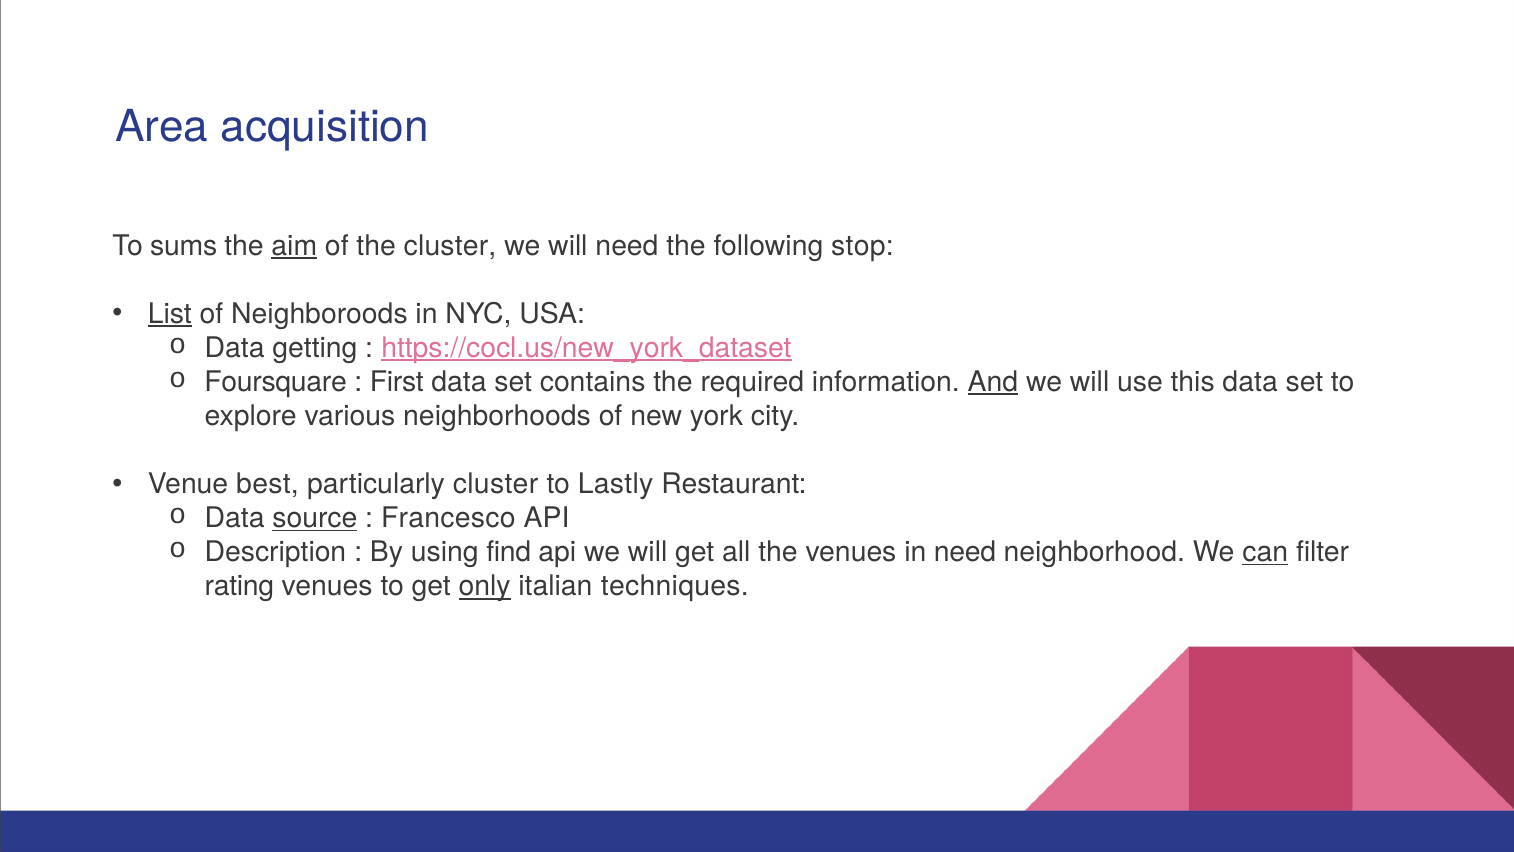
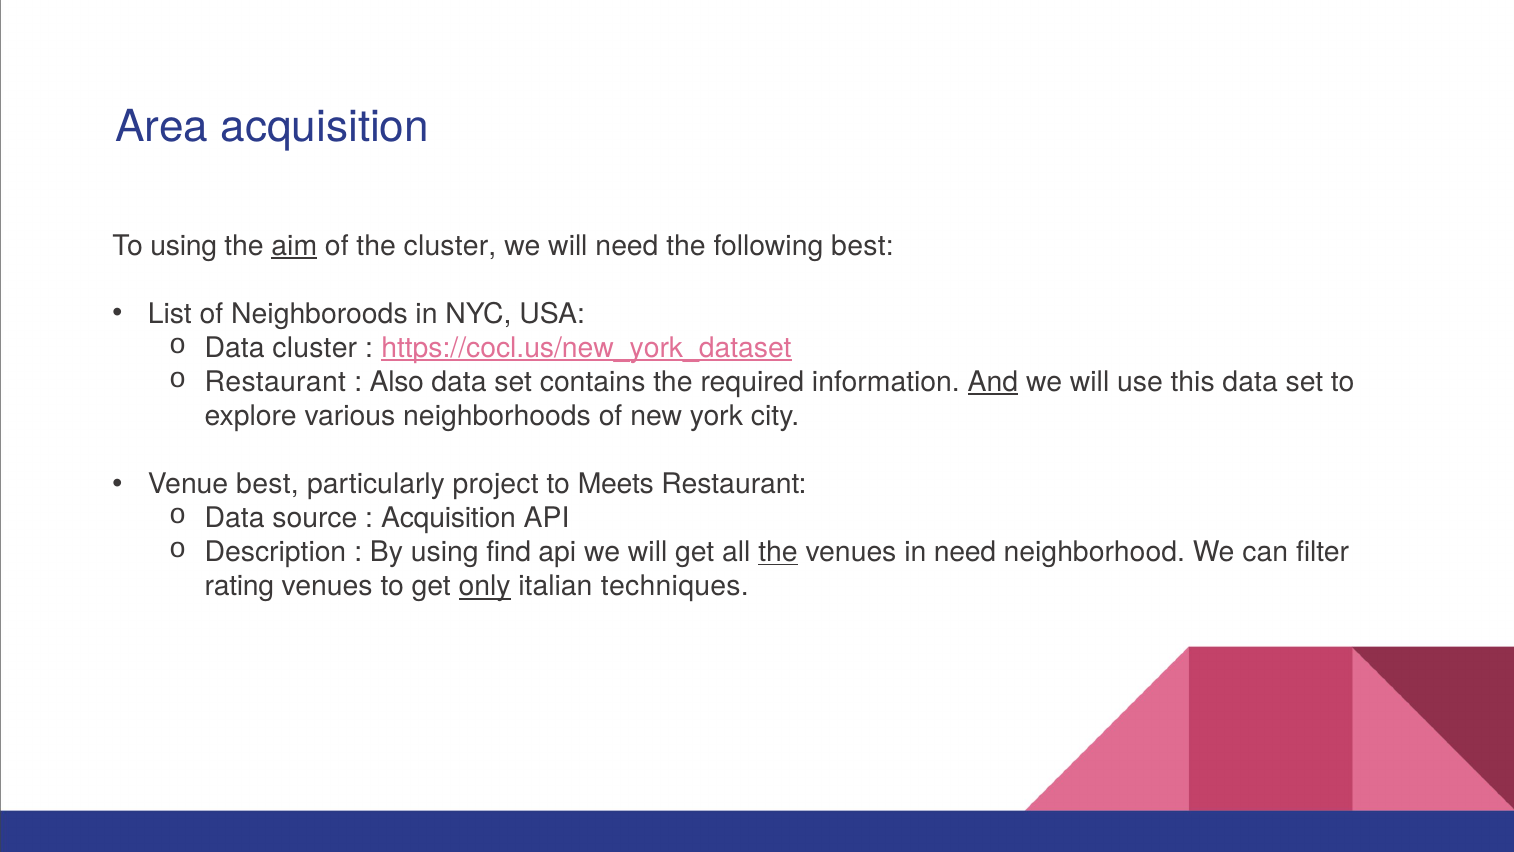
To sums: sums -> using
following stop: stop -> best
List underline: present -> none
Data getting: getting -> cluster
Foursquare at (276, 382): Foursquare -> Restaurant
First: First -> Also
particularly cluster: cluster -> project
Lastly: Lastly -> Meets
source underline: present -> none
Francesco at (448, 518): Francesco -> Acquisition
the at (778, 552) underline: none -> present
can underline: present -> none
